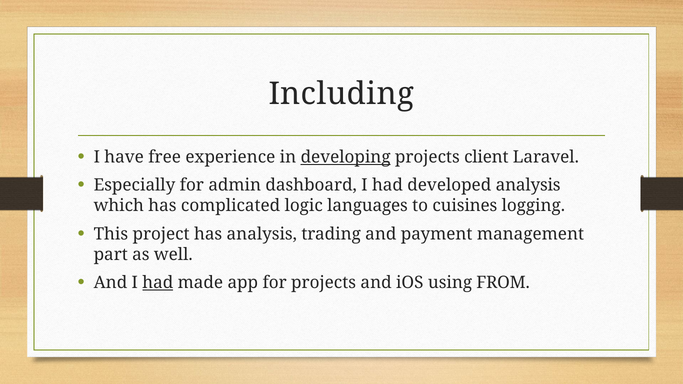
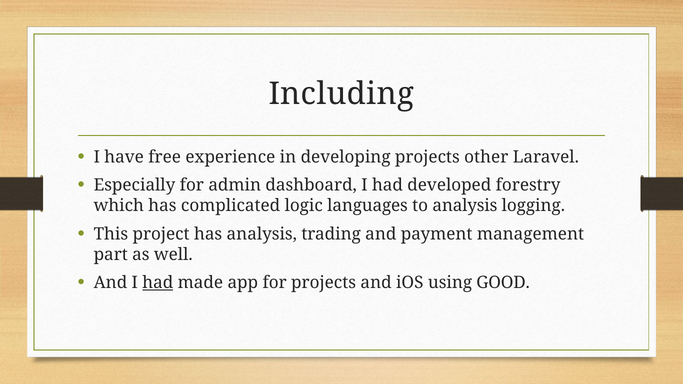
developing underline: present -> none
client: client -> other
developed analysis: analysis -> forestry
to cuisines: cuisines -> analysis
FROM: FROM -> GOOD
